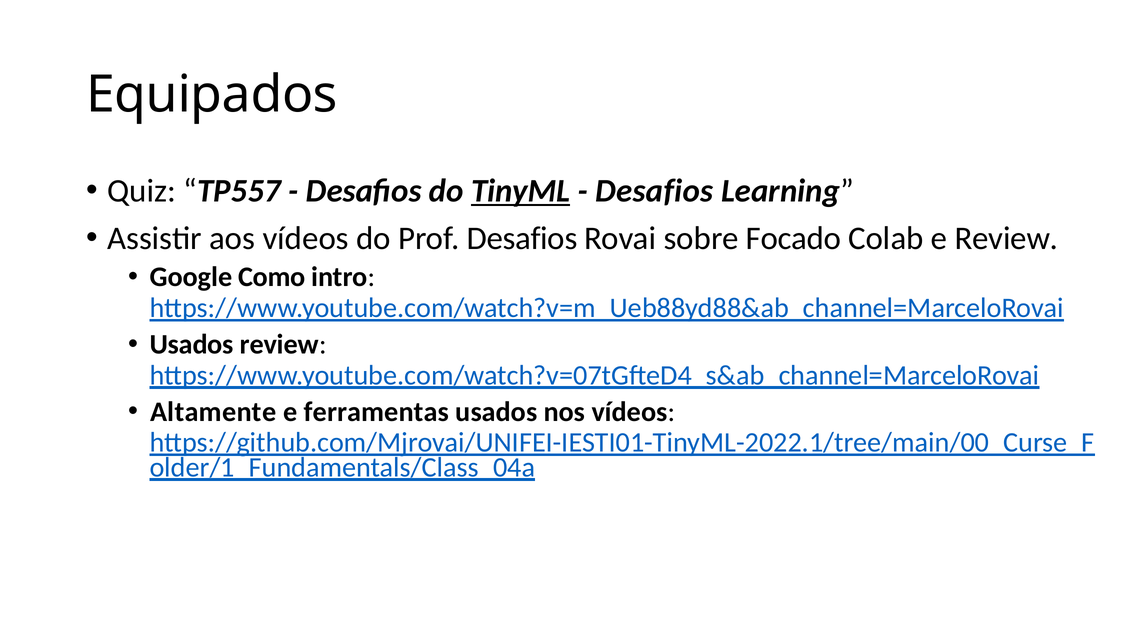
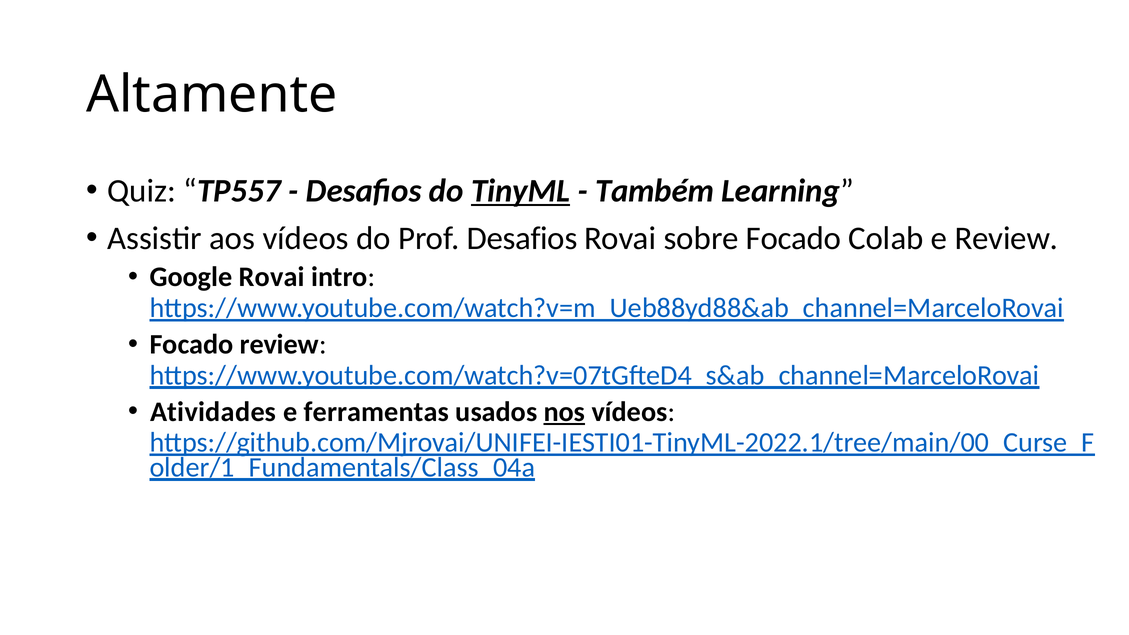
Equipados: Equipados -> Altamente
Desafios at (654, 191): Desafios -> Também
Google Como: Como -> Rovai
Usados at (192, 344): Usados -> Focado
Altamente: Altamente -> Atividades
nos underline: none -> present
